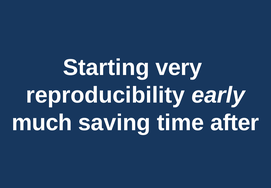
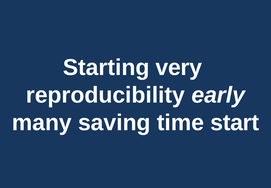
much: much -> many
after: after -> start
